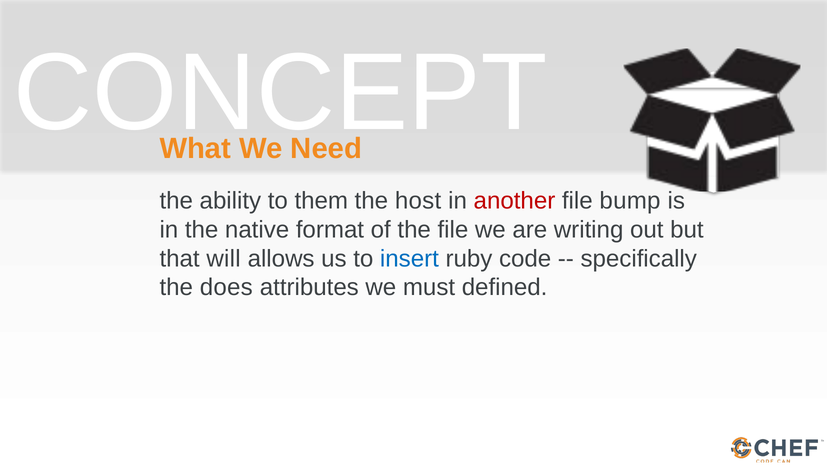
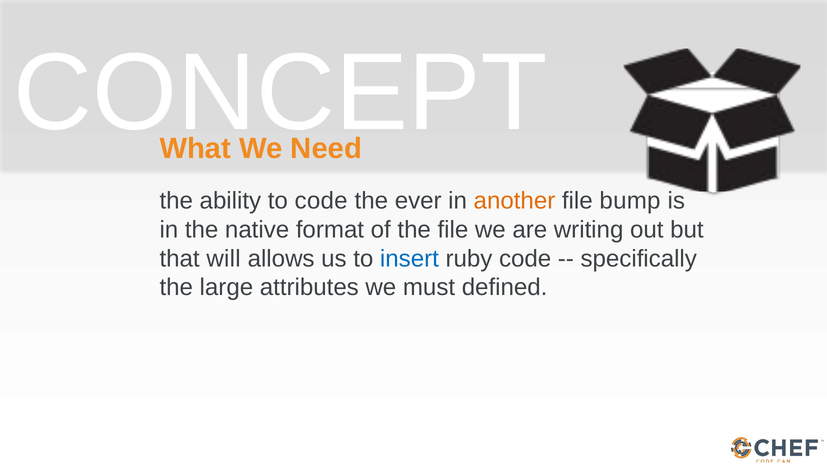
to them: them -> code
host: host -> ever
another colour: red -> orange
does: does -> large
